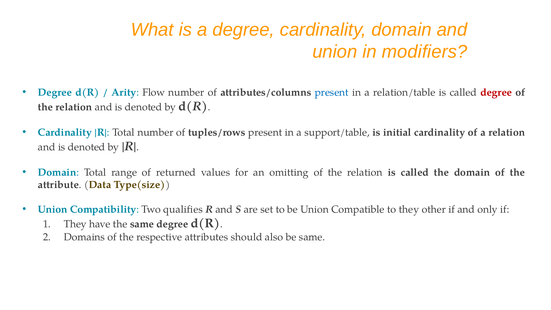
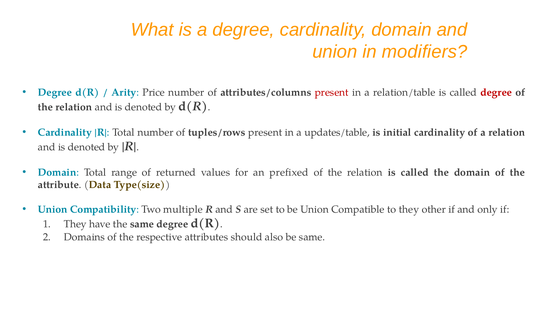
Flow: Flow -> Price
present at (332, 92) colour: blue -> red
support/table: support/table -> updates/table
omitting: omitting -> prefixed
qualifies: qualifies -> multiple
